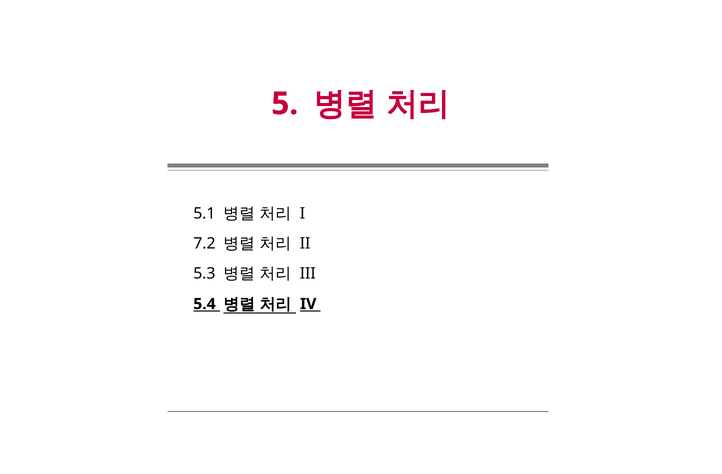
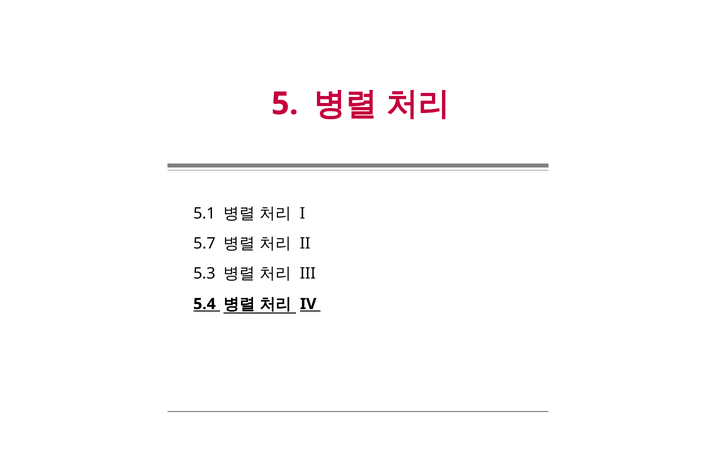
7.2: 7.2 -> 5.7
